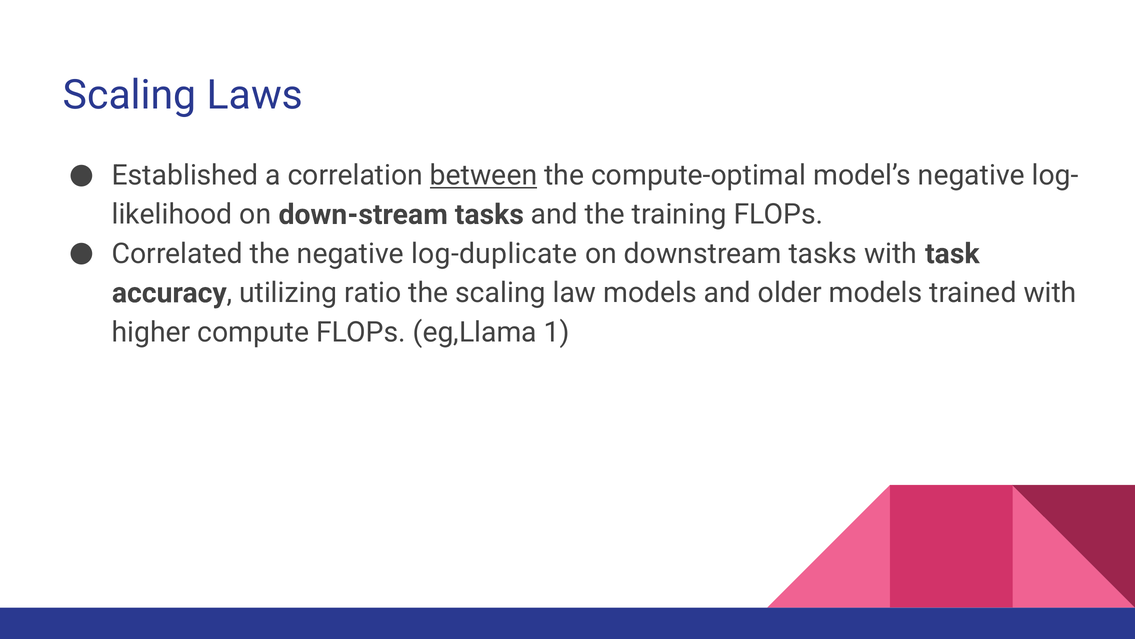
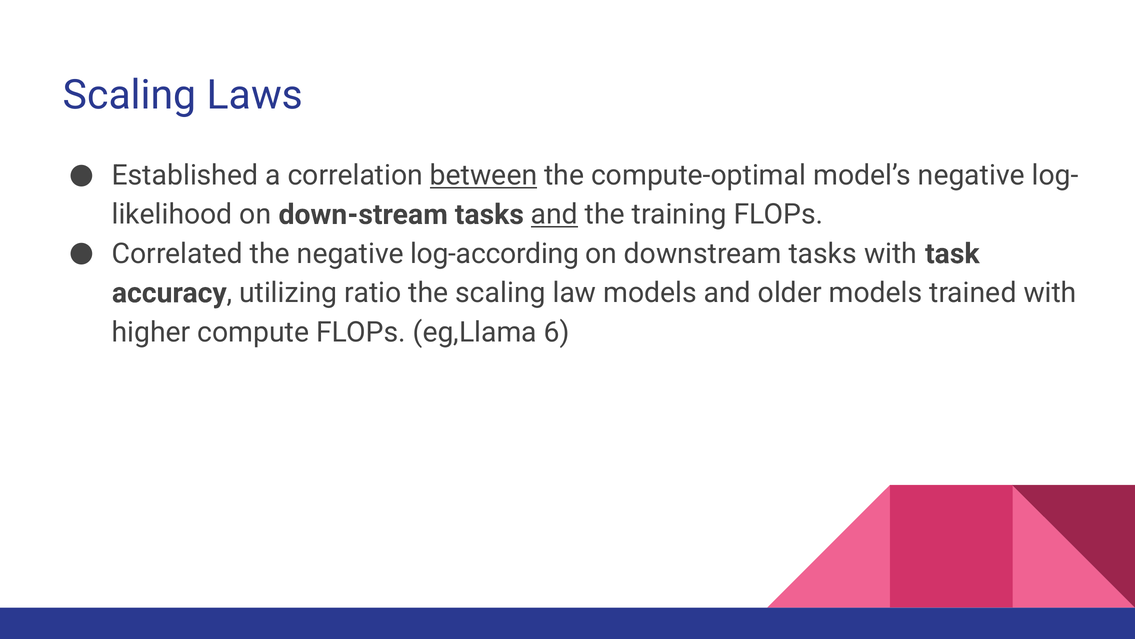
and at (554, 214) underline: none -> present
log-duplicate: log-duplicate -> log-according
1: 1 -> 6
